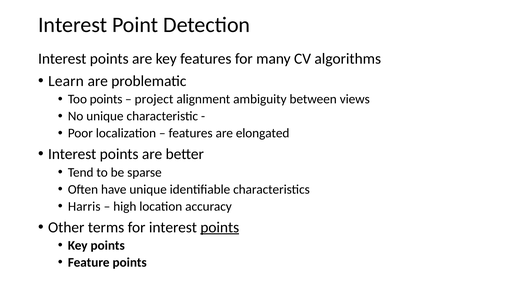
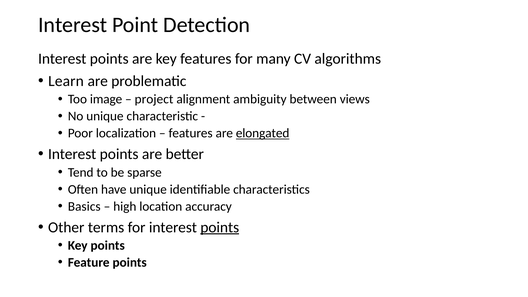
Too points: points -> image
elongated underline: none -> present
Harris: Harris -> Basics
